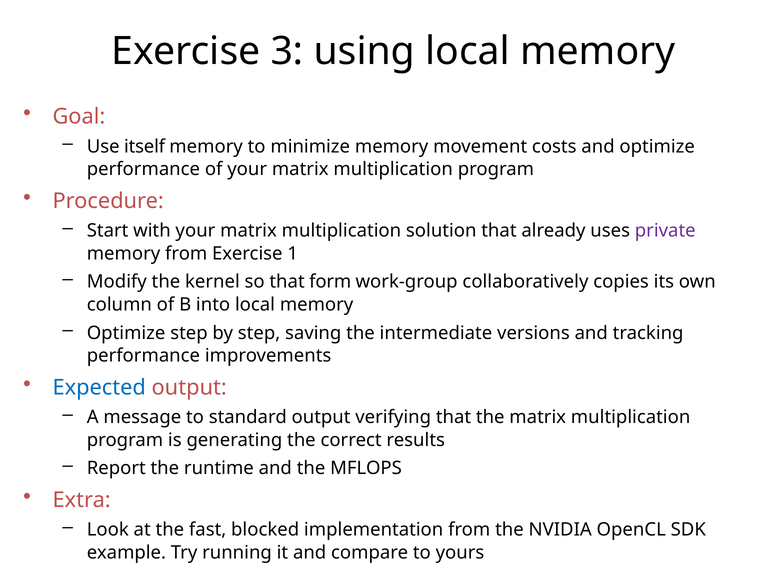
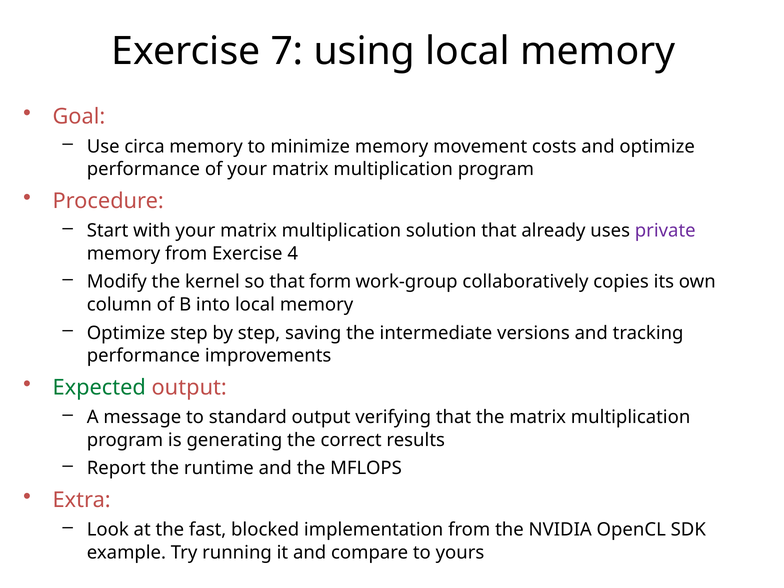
3: 3 -> 7
itself: itself -> circa
1: 1 -> 4
Expected colour: blue -> green
